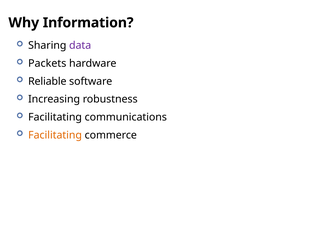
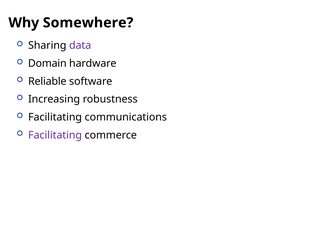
Information: Information -> Somewhere
Packets: Packets -> Domain
Facilitating at (55, 135) colour: orange -> purple
